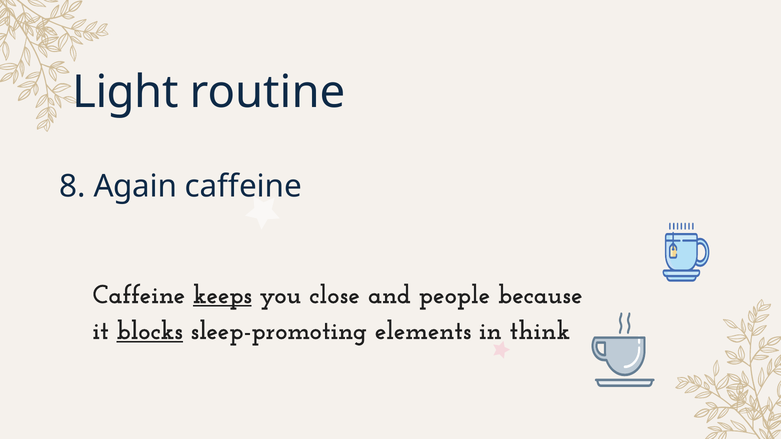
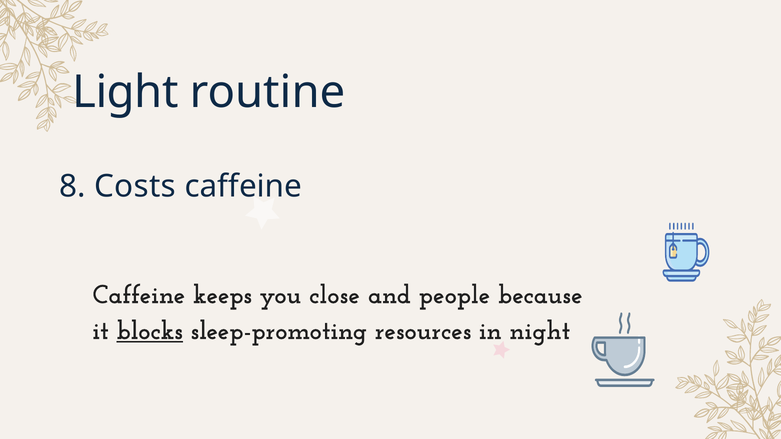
Again: Again -> Costs
keeps underline: present -> none
elements: elements -> resources
think: think -> night
